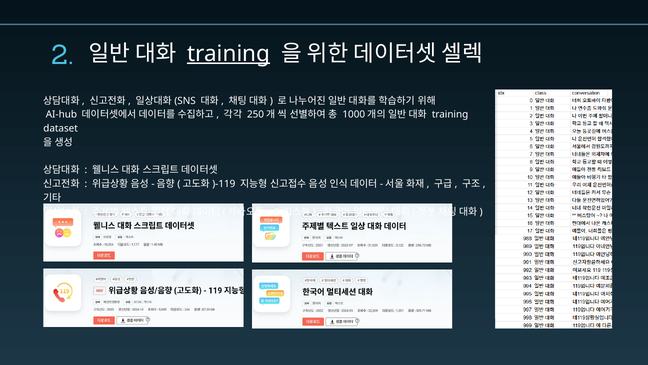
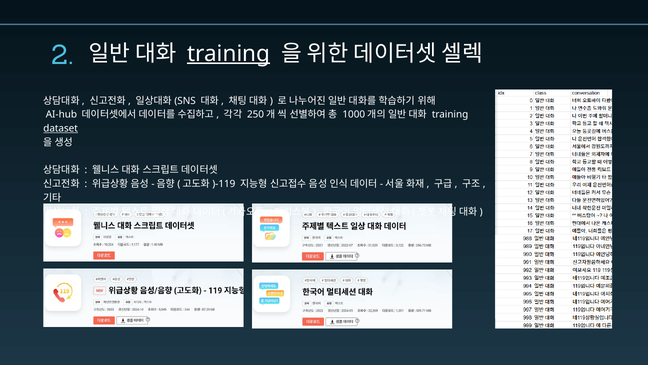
dataset underline: none -> present
